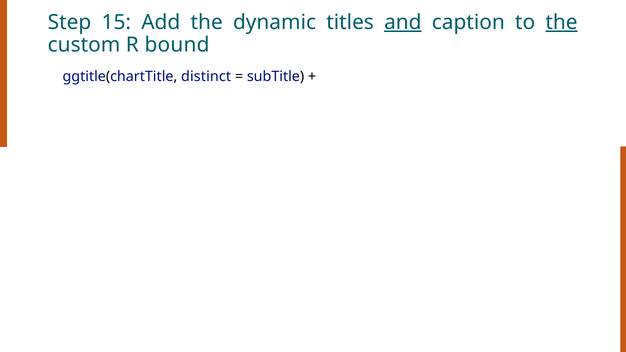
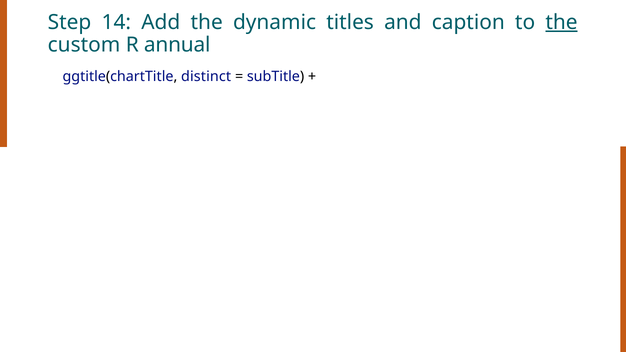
15: 15 -> 14
and underline: present -> none
bound: bound -> annual
